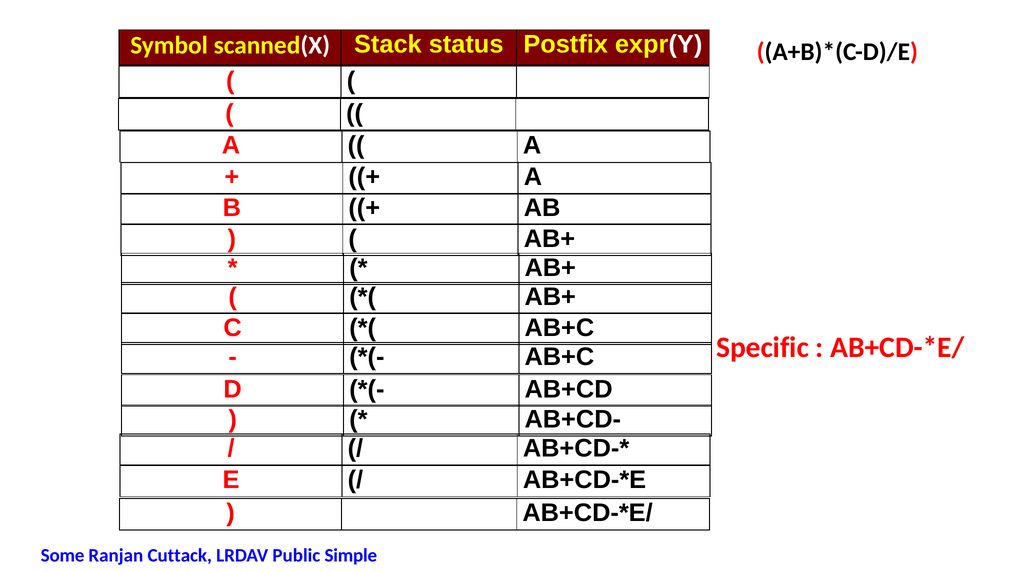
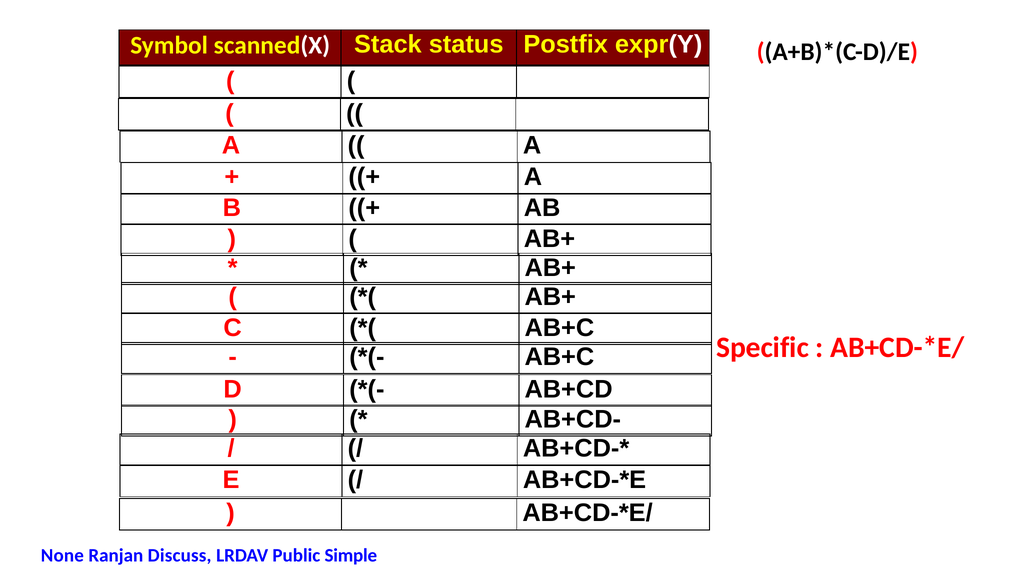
Some: Some -> None
Cuttack: Cuttack -> Discuss
